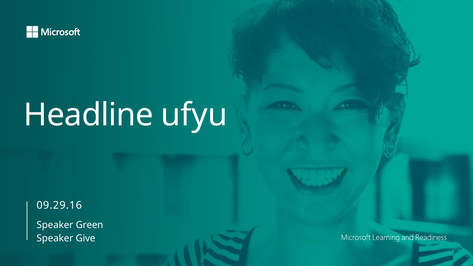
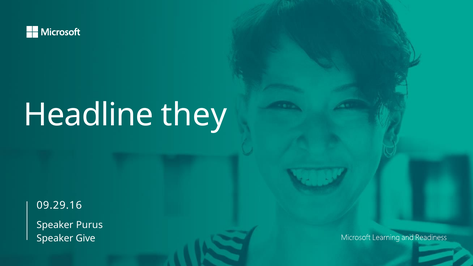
ufyu: ufyu -> they
Green: Green -> Purus
